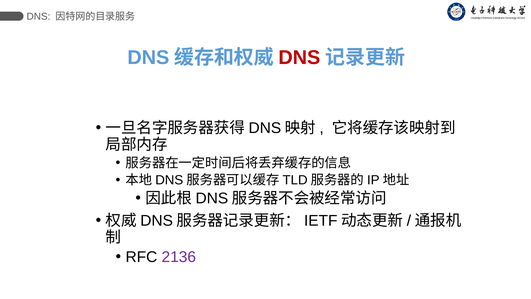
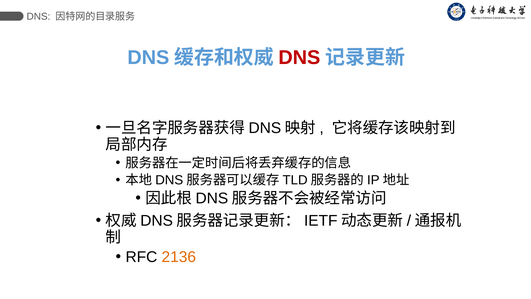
2136 colour: purple -> orange
